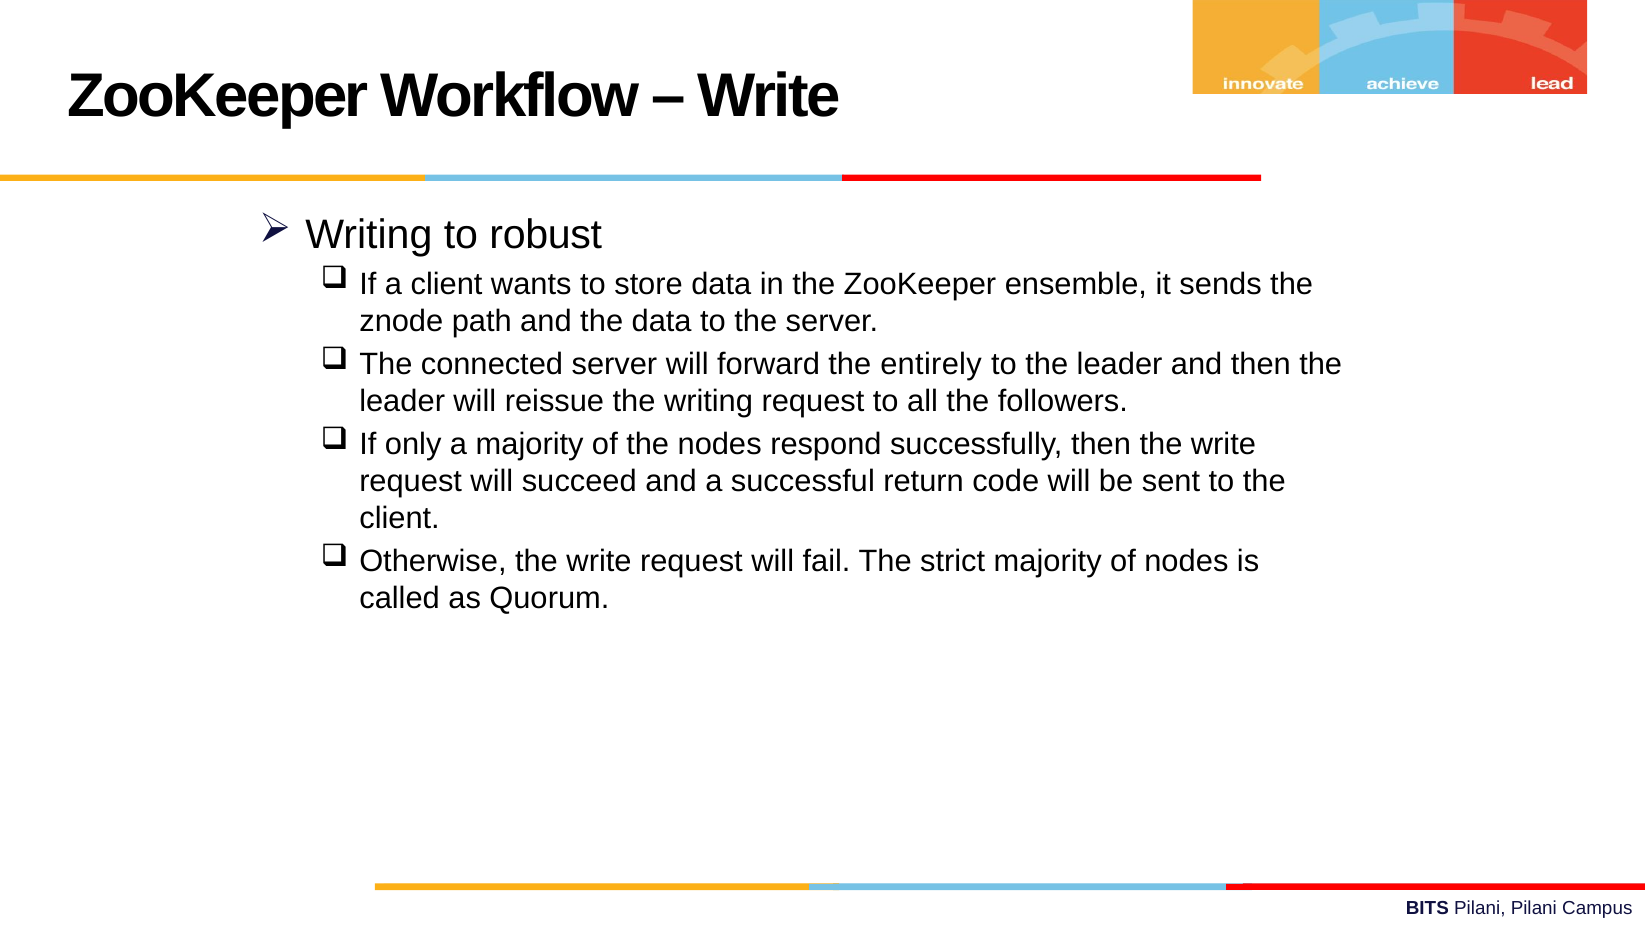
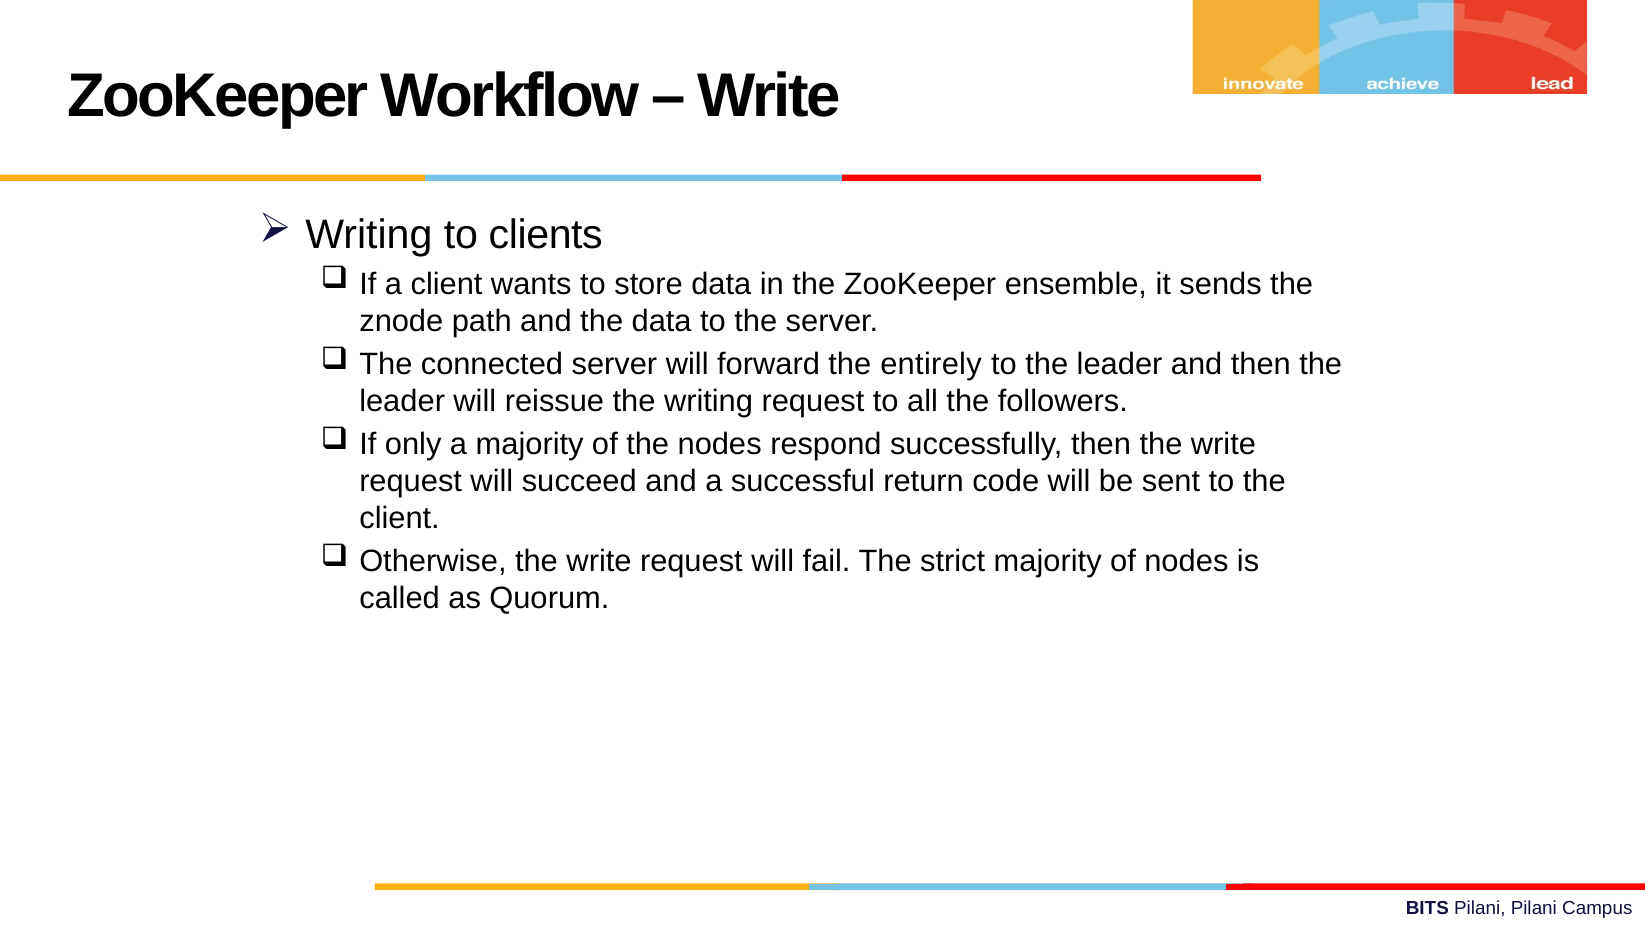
robust: robust -> clients
